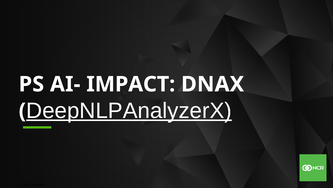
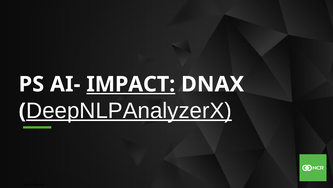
IMPACT underline: none -> present
